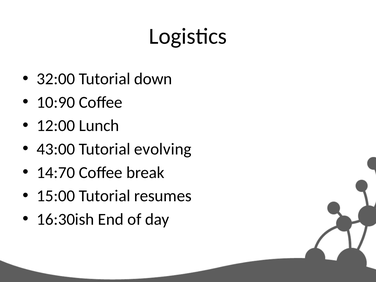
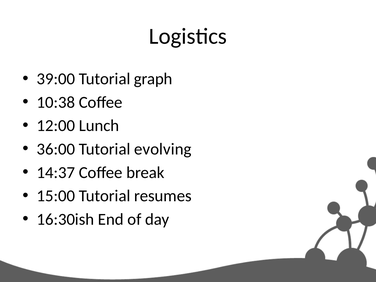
32:00: 32:00 -> 39:00
down: down -> graph
10:90: 10:90 -> 10:38
43:00: 43:00 -> 36:00
14:70: 14:70 -> 14:37
